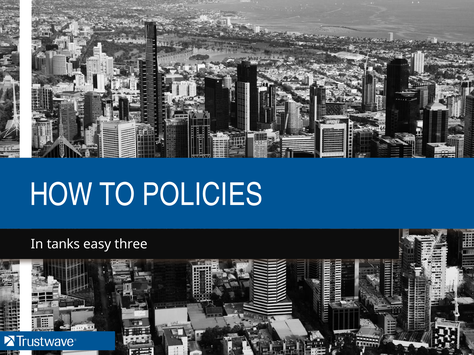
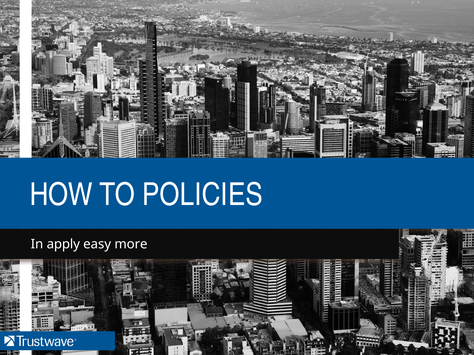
tanks: tanks -> apply
three: three -> more
